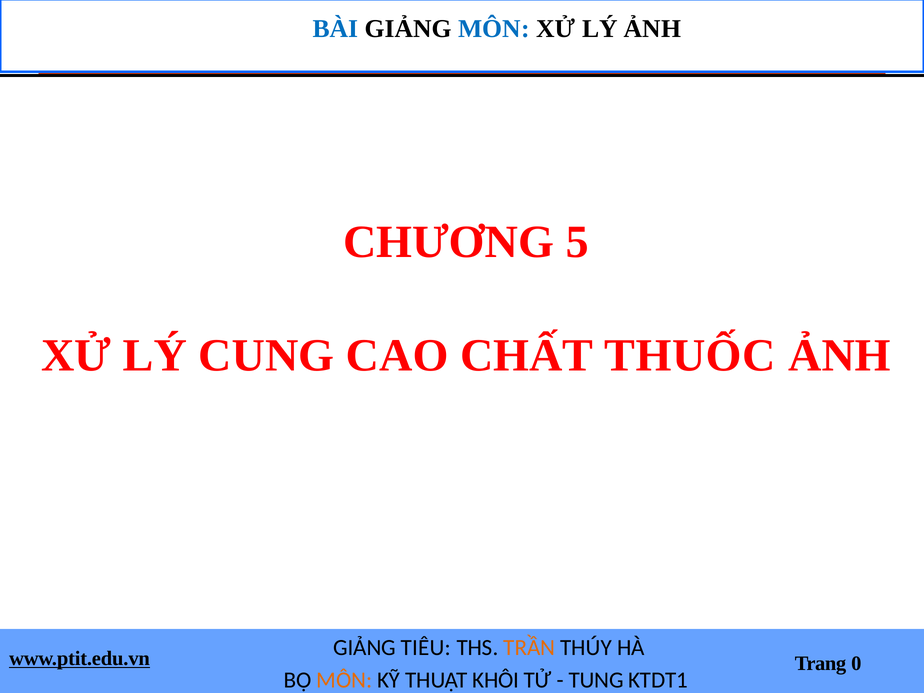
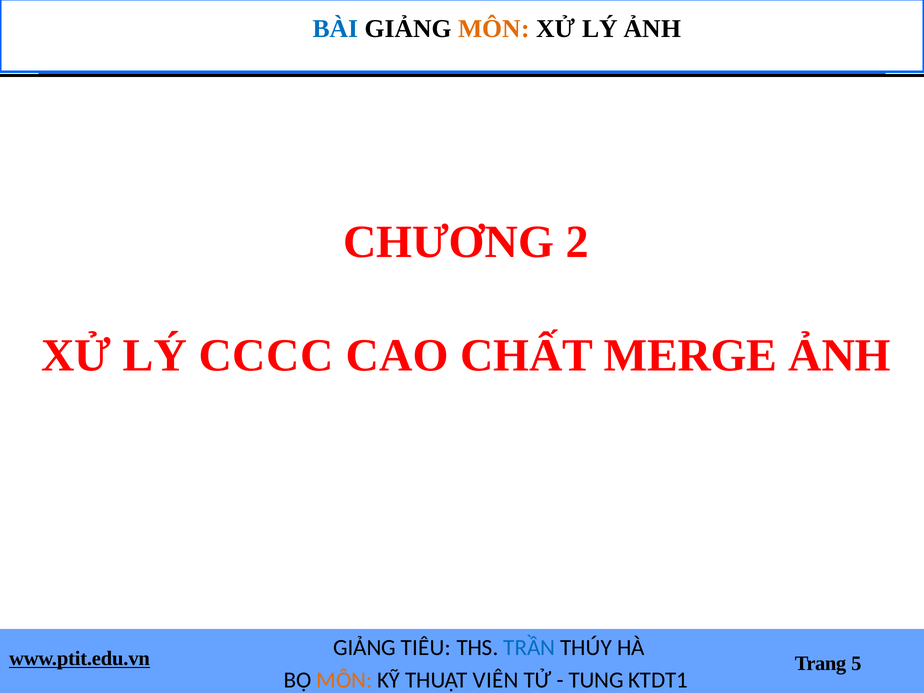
MÔN at (494, 29) colour: blue -> orange
5: 5 -> 2
CUNG: CUNG -> CCCC
THUỐC: THUỐC -> MERGE
TRẦN colour: orange -> blue
0: 0 -> 5
KHÔI: KHÔI -> VIÊN
